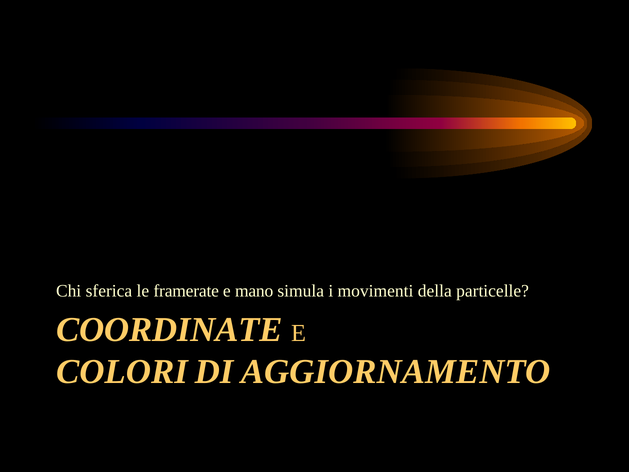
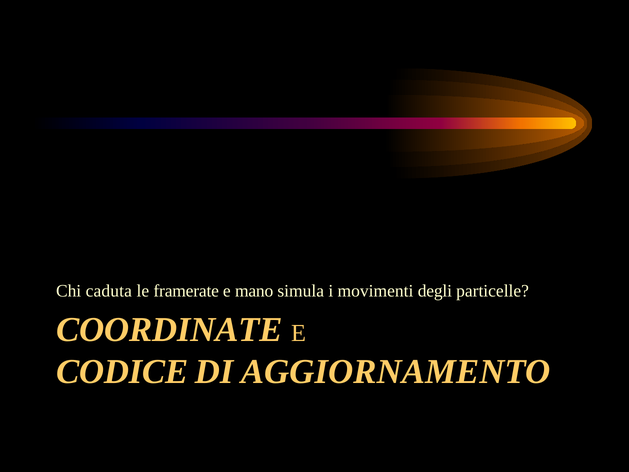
sferica: sferica -> caduta
della: della -> degli
COLORI: COLORI -> CODICE
